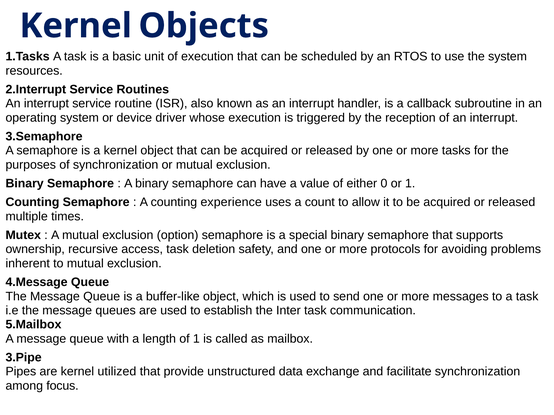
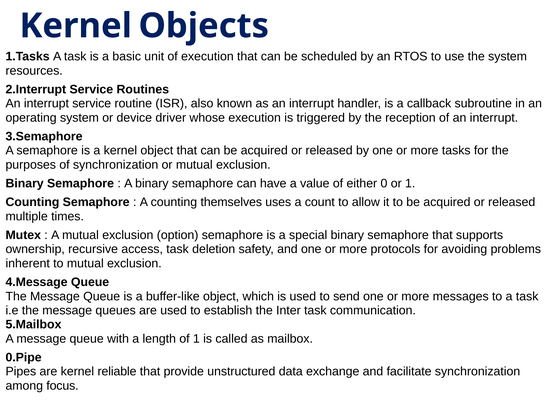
experience: experience -> themselves
3.Pipe: 3.Pipe -> 0.Pipe
utilized: utilized -> reliable
